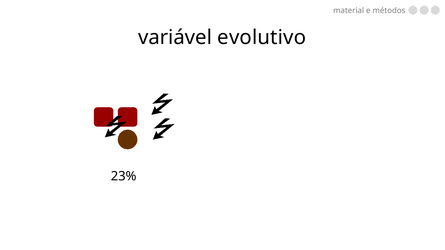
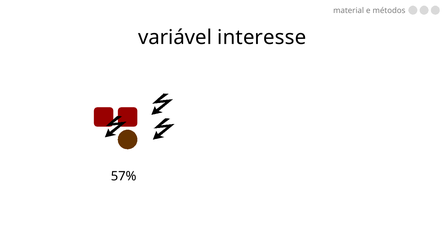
evolutivo: evolutivo -> interesse
23%: 23% -> 57%
